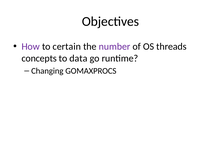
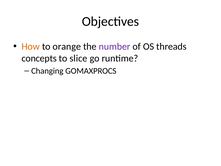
How colour: purple -> orange
certain: certain -> orange
data: data -> slice
